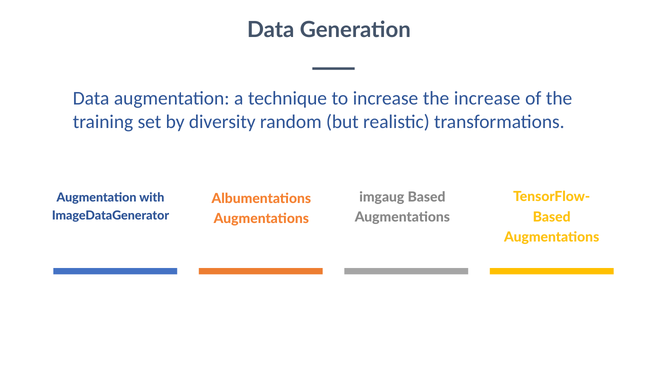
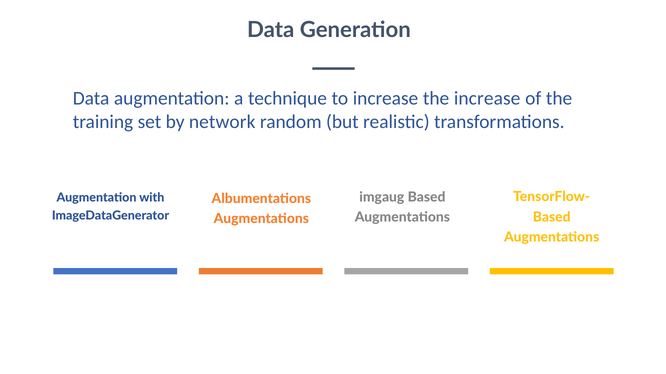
diversity: diversity -> network
